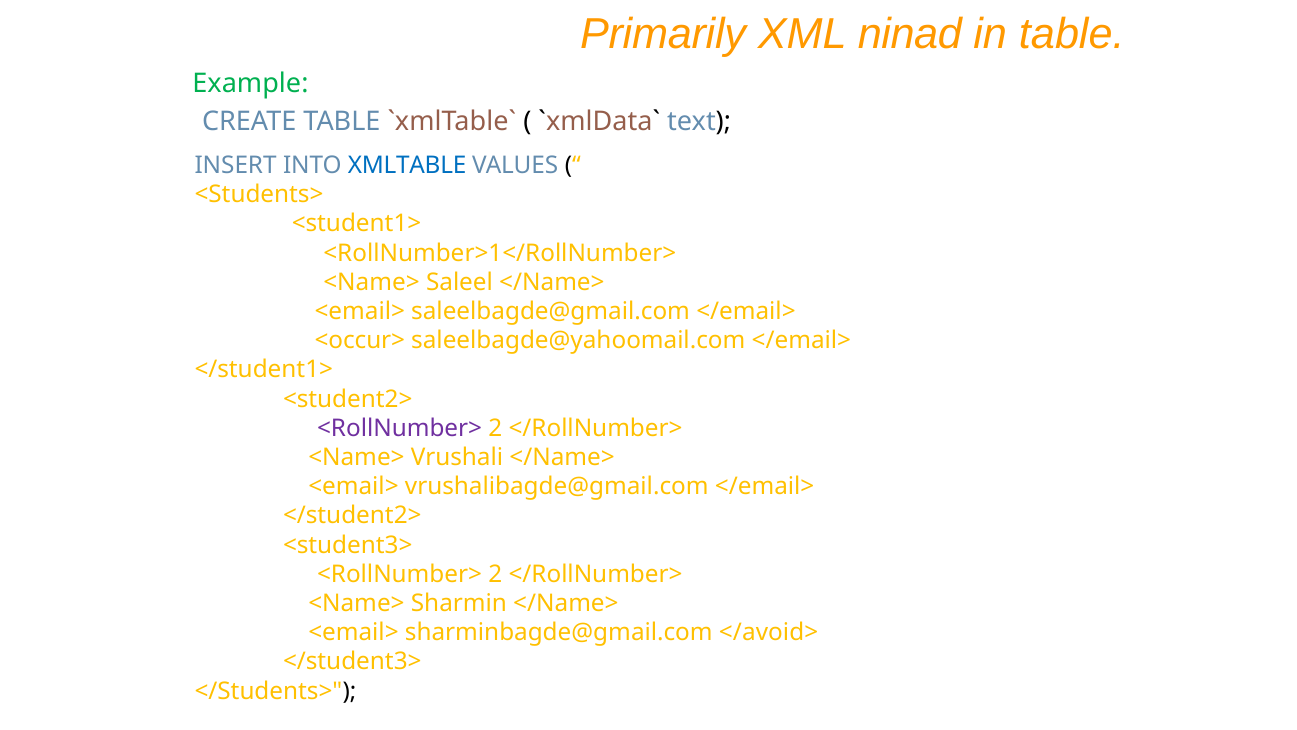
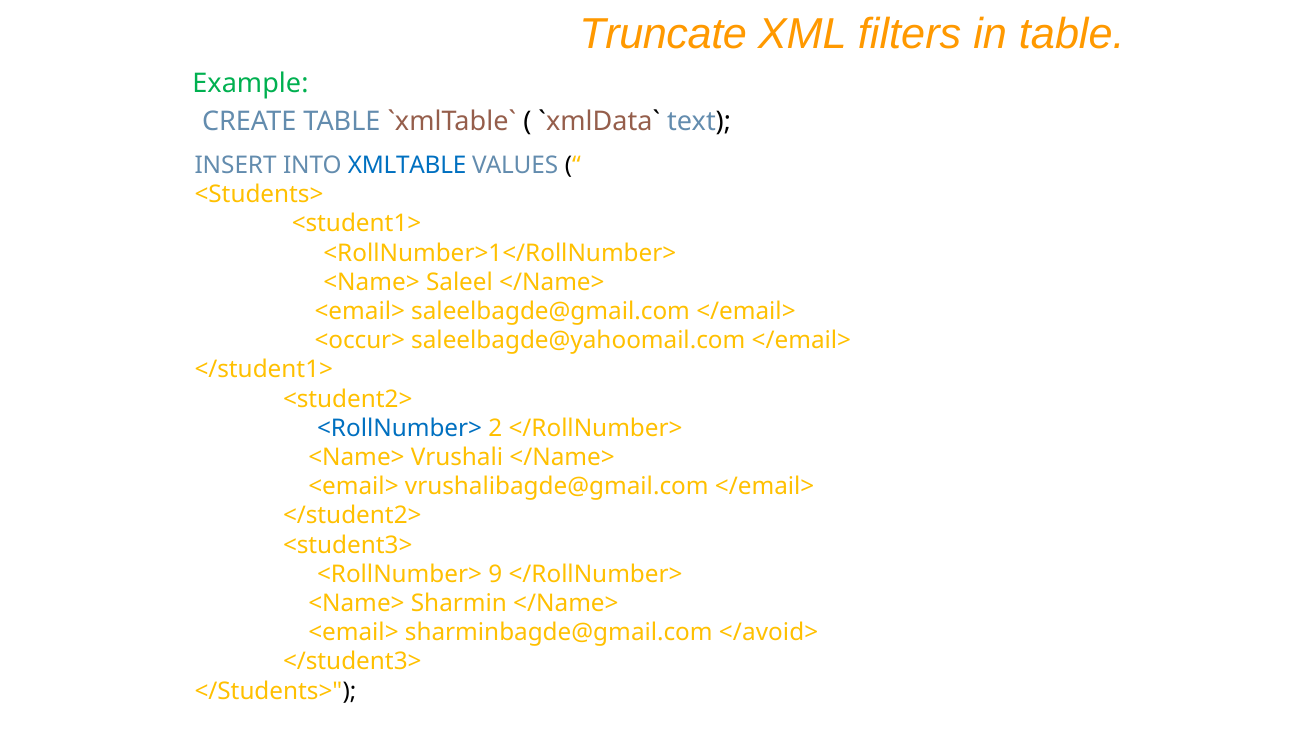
Primarily: Primarily -> Truncate
ninad: ninad -> filters
<RollNumber> at (400, 428) colour: purple -> blue
2 at (495, 574): 2 -> 9
